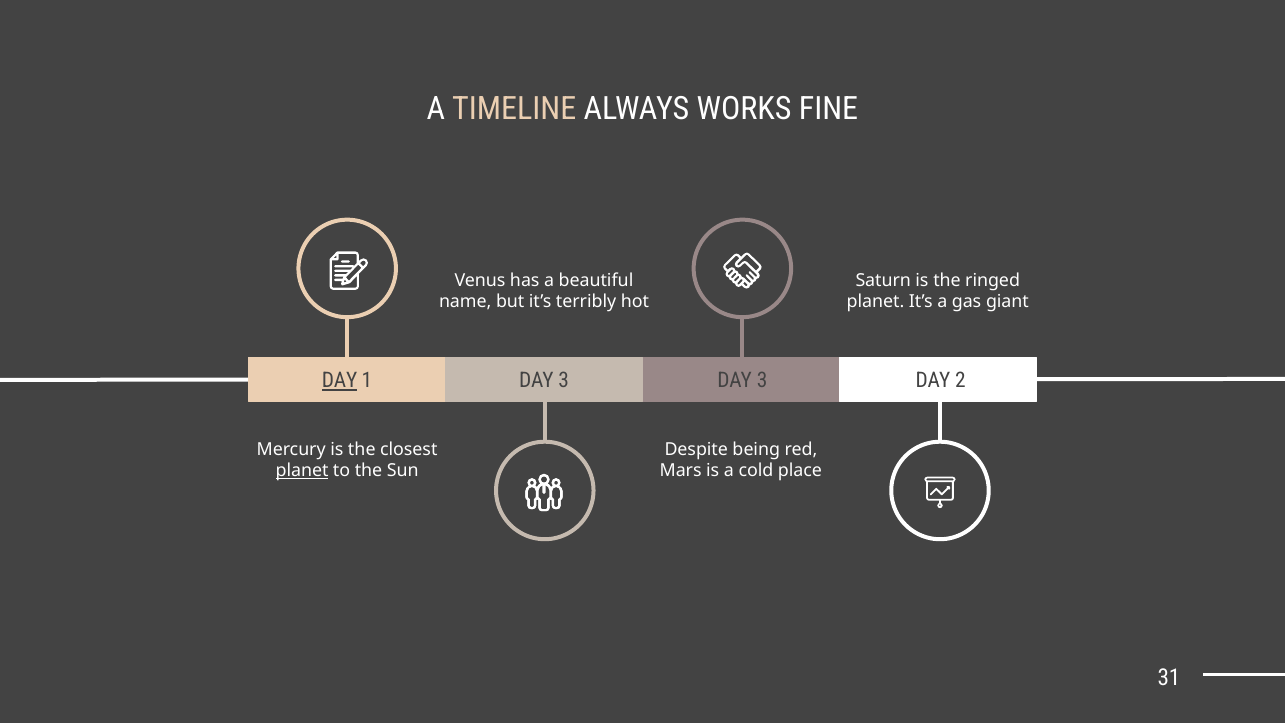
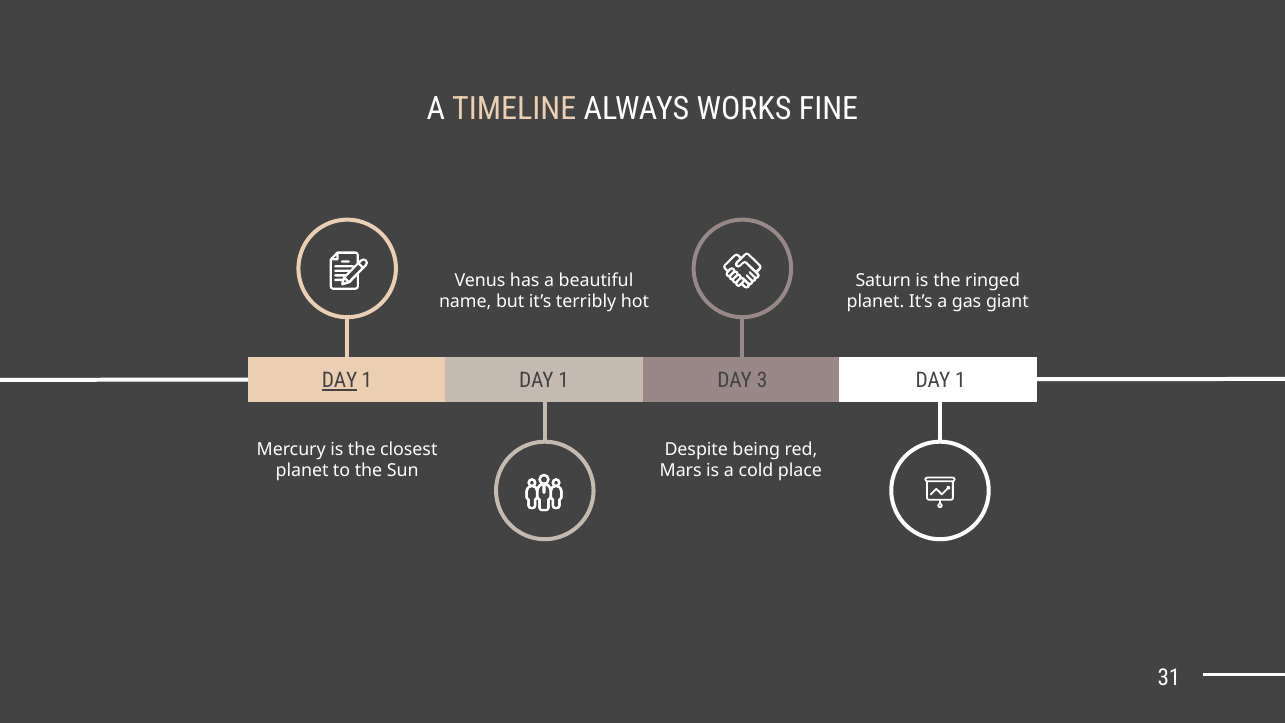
1 DAY 3: 3 -> 1
3 DAY 2: 2 -> 1
planet at (302, 471) underline: present -> none
